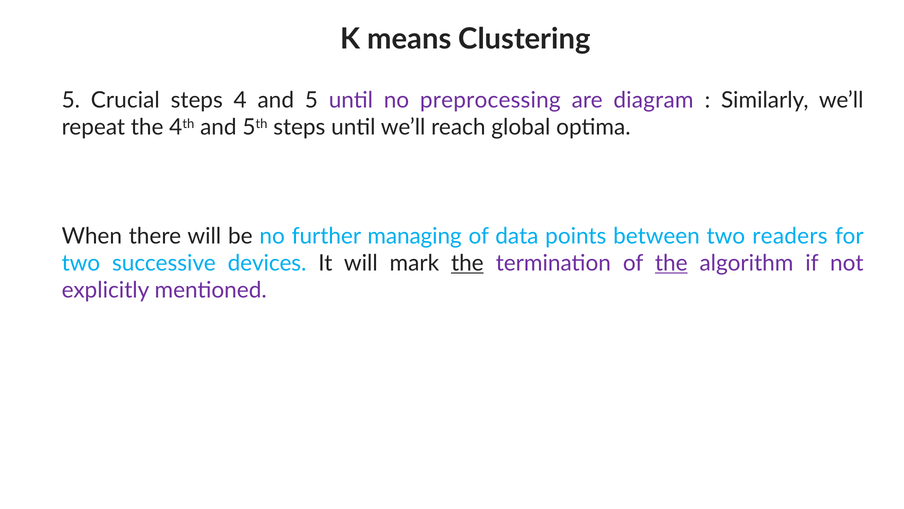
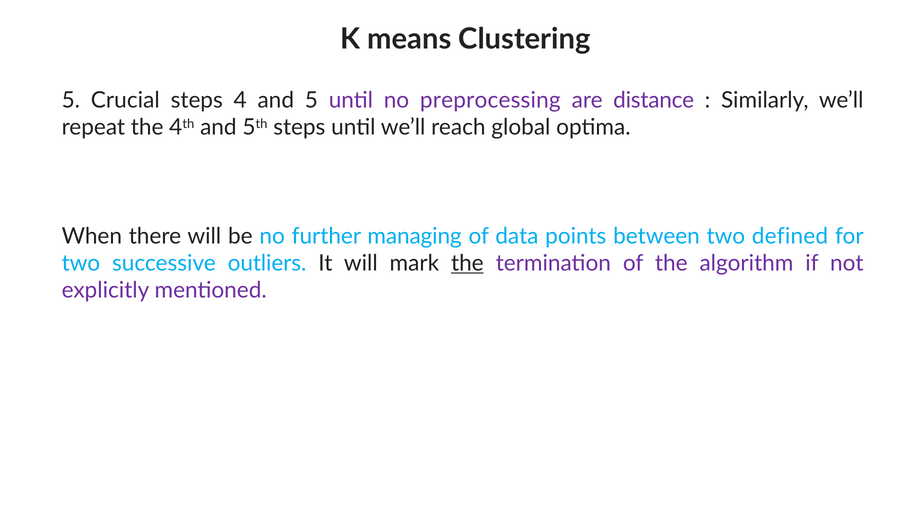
diagram: diagram -> distance
readers: readers -> defined
devices: devices -> outliers
the at (671, 263) underline: present -> none
